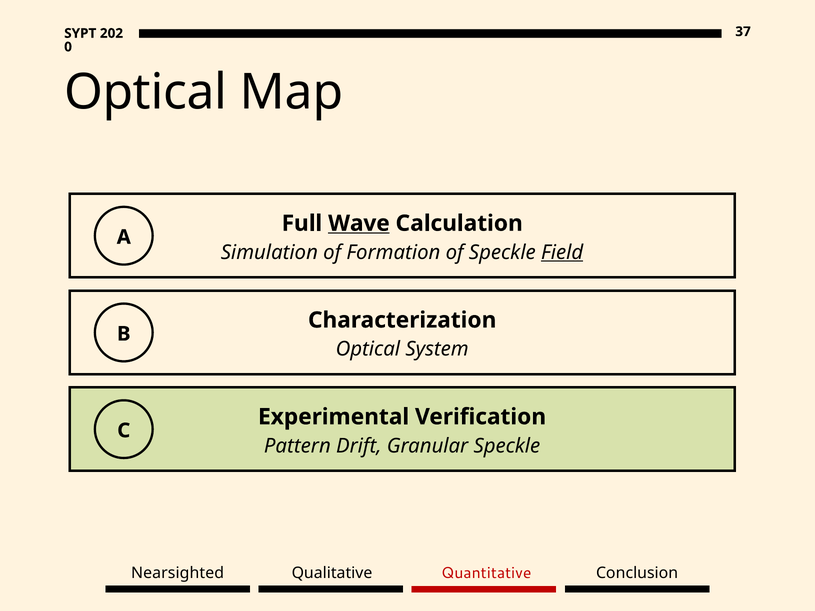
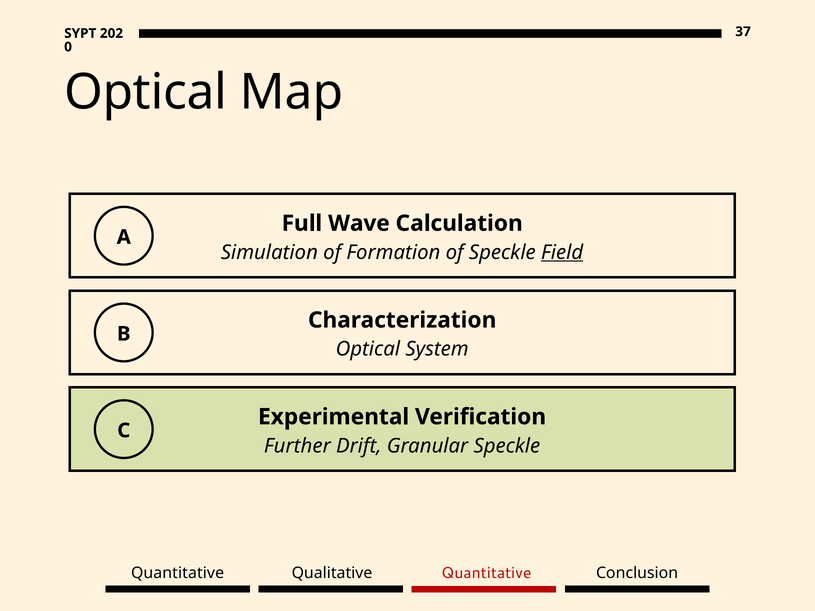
Wave underline: present -> none
Pattern: Pattern -> Further
Nearsighted at (178, 573): Nearsighted -> Quantitative
